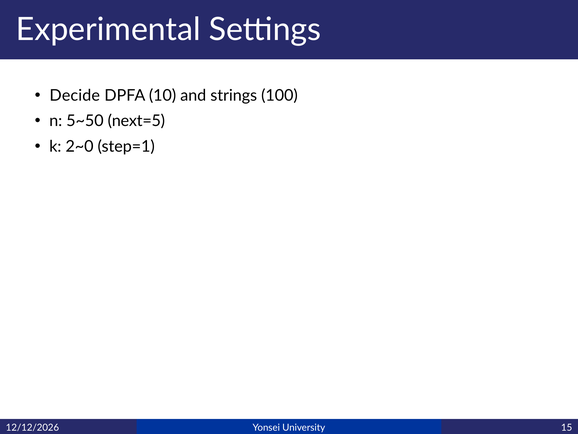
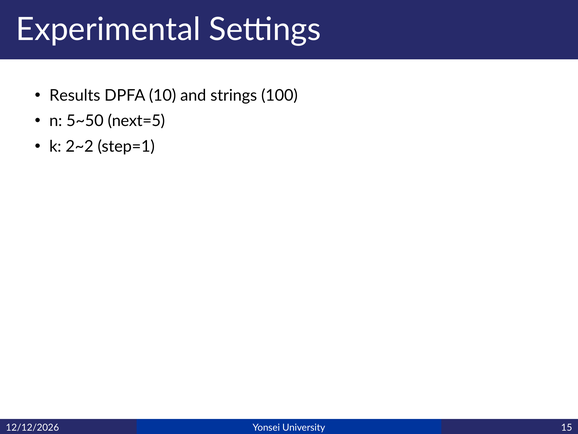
Decide: Decide -> Results
2~0: 2~0 -> 2~2
